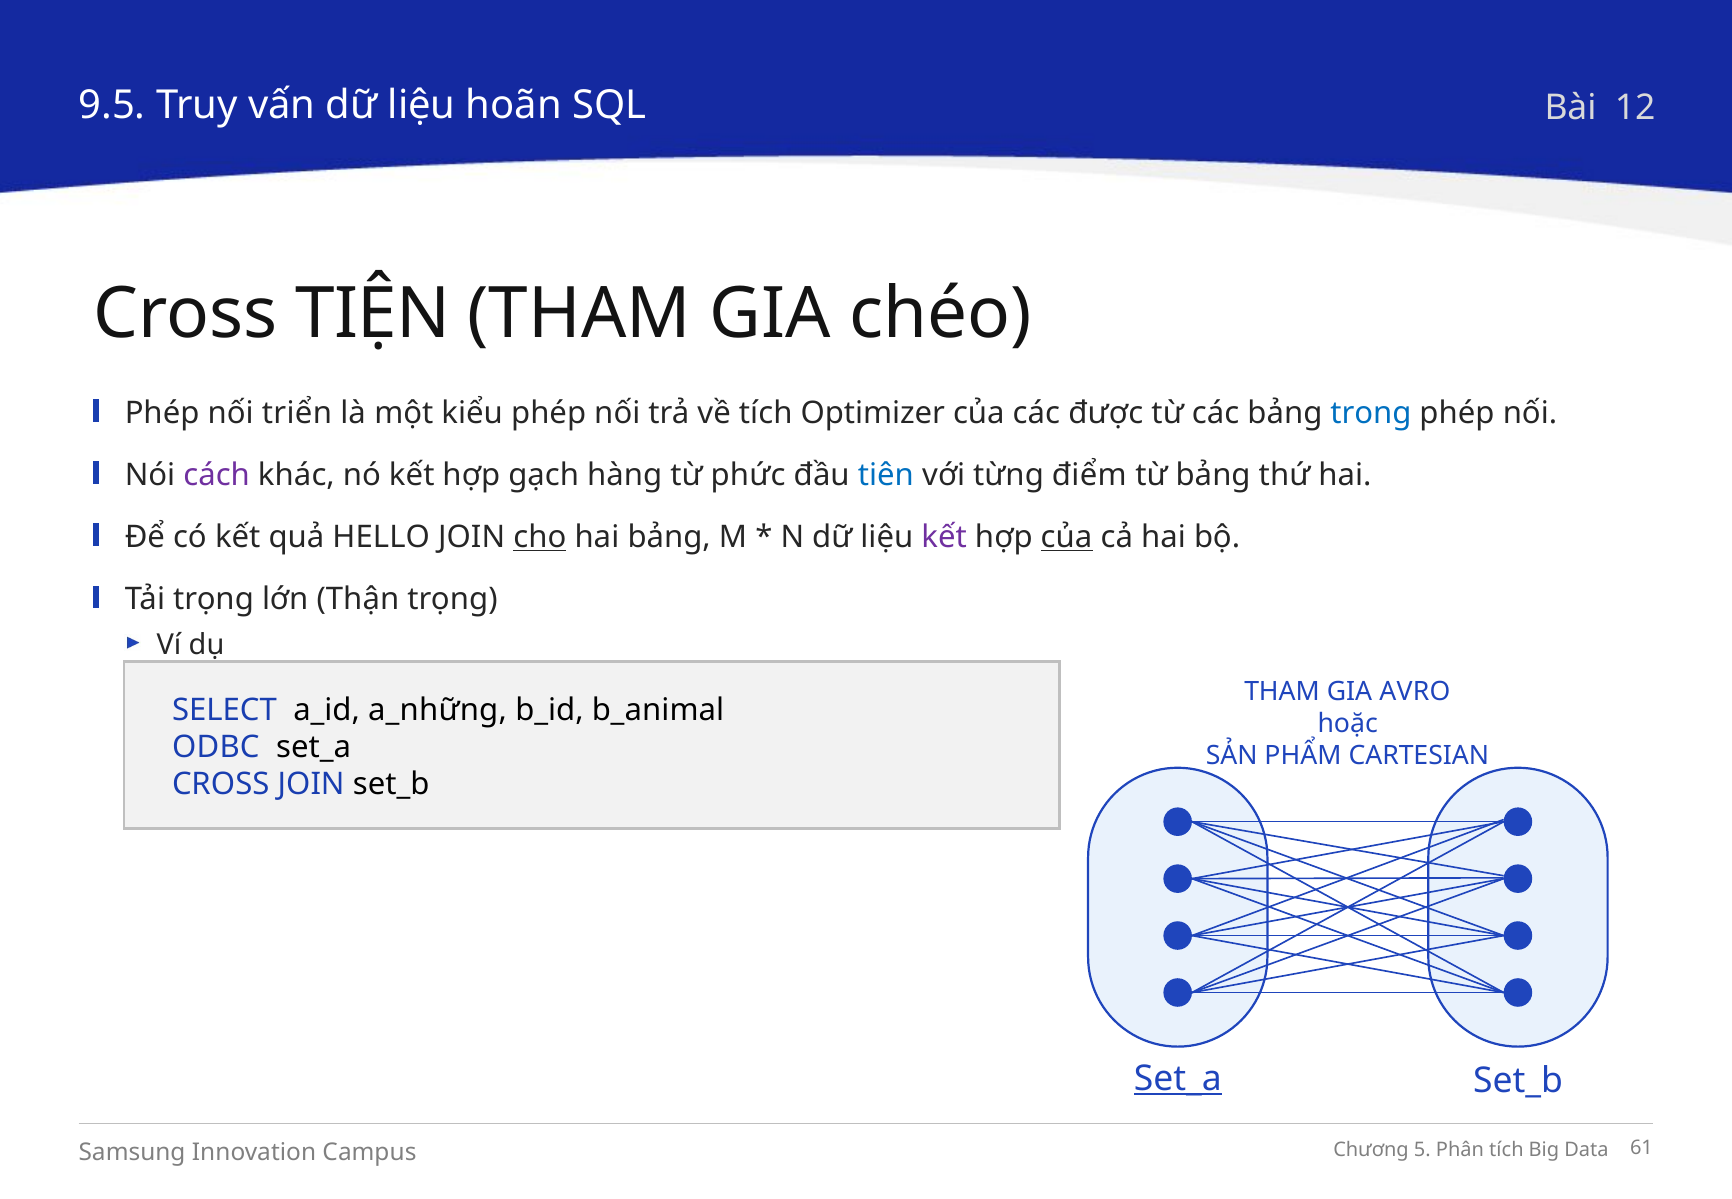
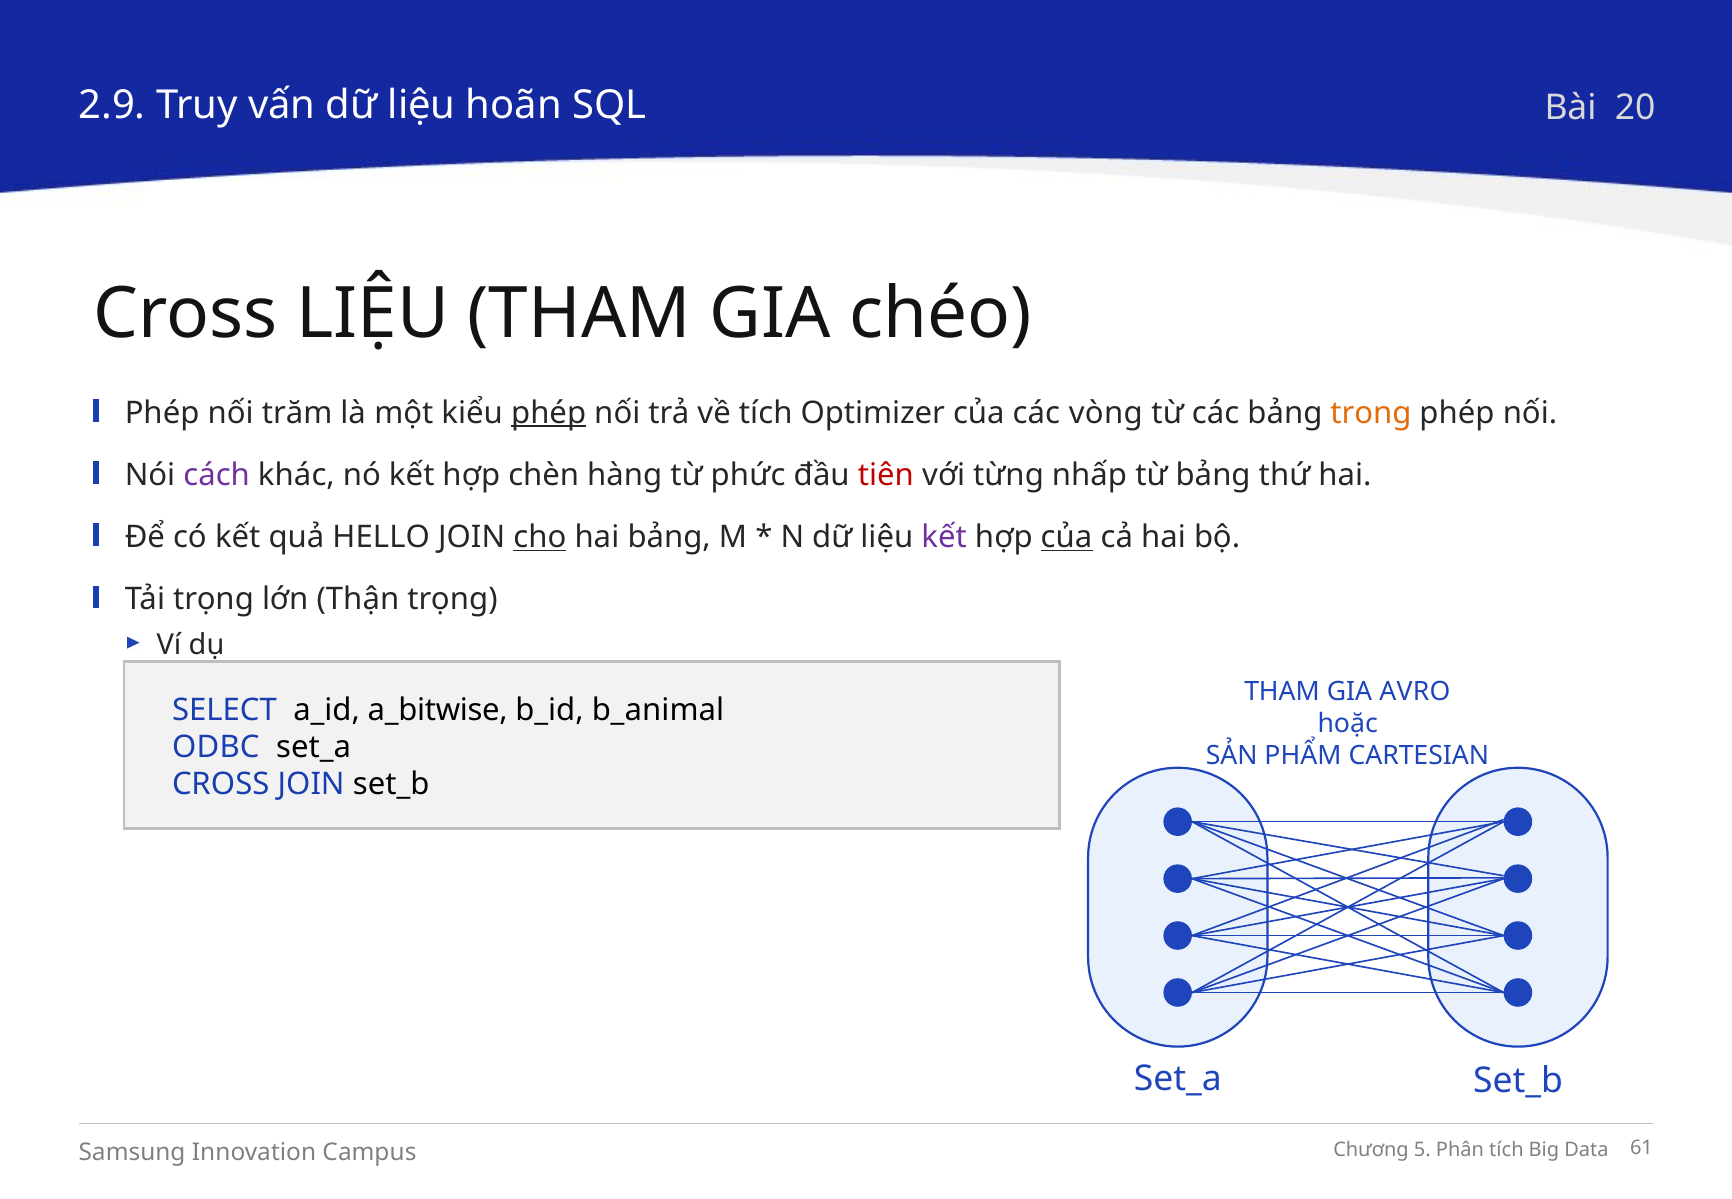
9.5: 9.5 -> 2.9
12: 12 -> 20
Cross TIỆN: TIỆN -> LIỆU
triển: triển -> trăm
phép at (549, 413) underline: none -> present
được: được -> vòng
trong colour: blue -> orange
gạch: gạch -> chèn
tiên colour: blue -> red
điểm: điểm -> nhấp
a_những: a_những -> a_bitwise
Set_a at (1178, 1079) underline: present -> none
